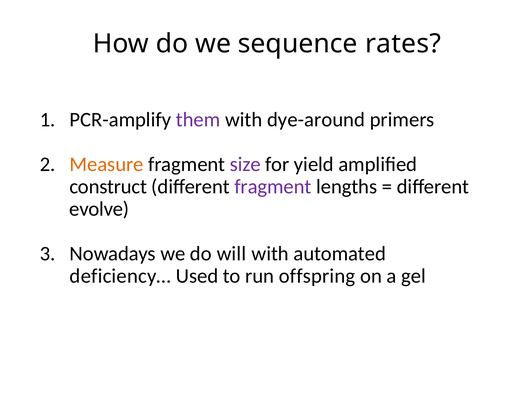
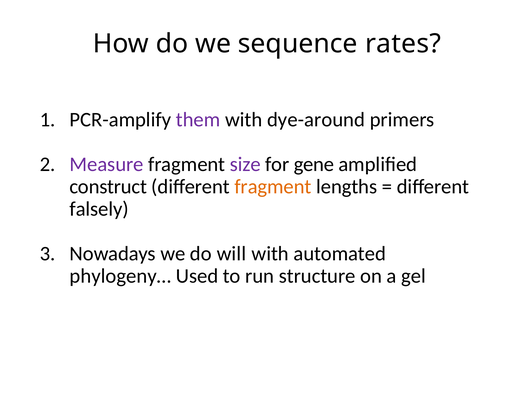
Measure colour: orange -> purple
yield: yield -> gene
fragment at (273, 187) colour: purple -> orange
evolve: evolve -> falsely
deficiency…: deficiency… -> phylogeny…
offspring: offspring -> structure
